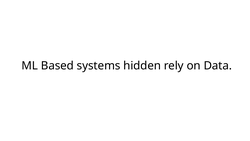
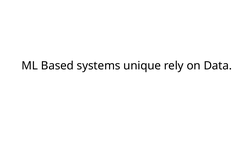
hidden: hidden -> unique
